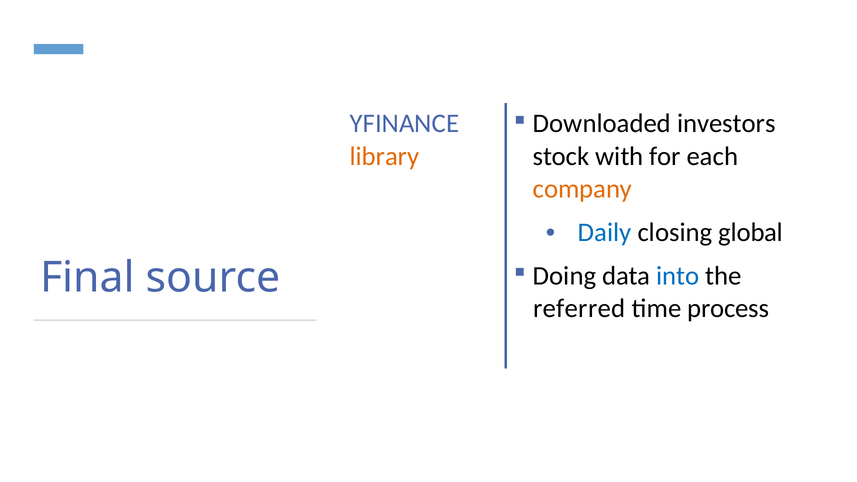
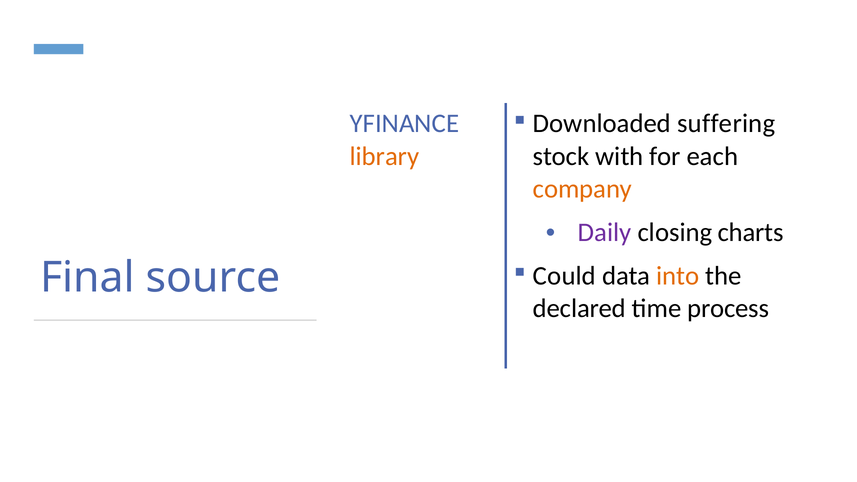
investors: investors -> suffering
Daily colour: blue -> purple
global: global -> charts
Doing: Doing -> Could
into colour: blue -> orange
referred: referred -> declared
